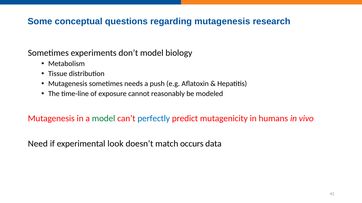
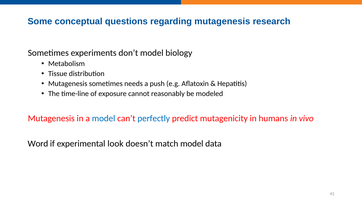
model at (104, 119) colour: green -> blue
Need: Need -> Word
match occurs: occurs -> model
